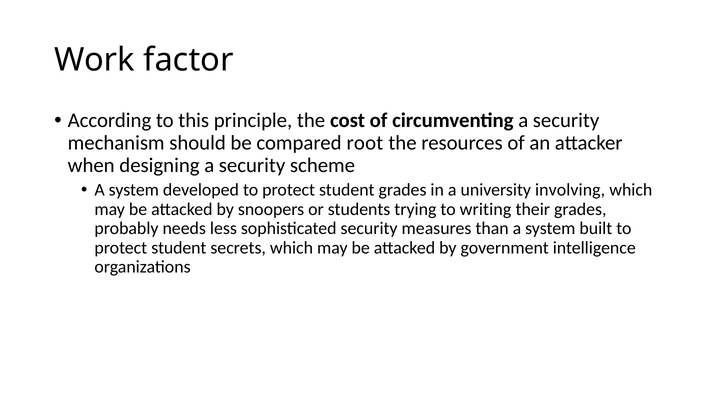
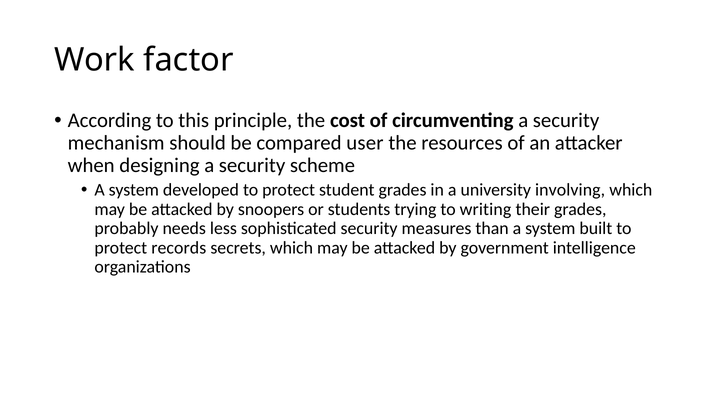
root: root -> user
student at (179, 248): student -> records
